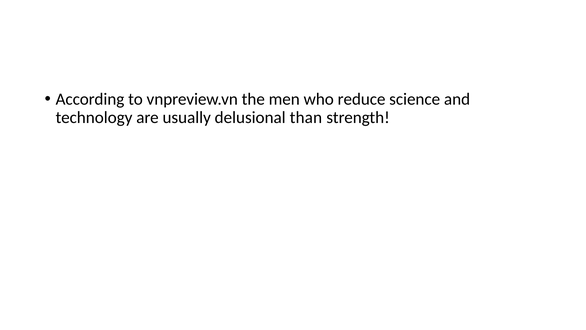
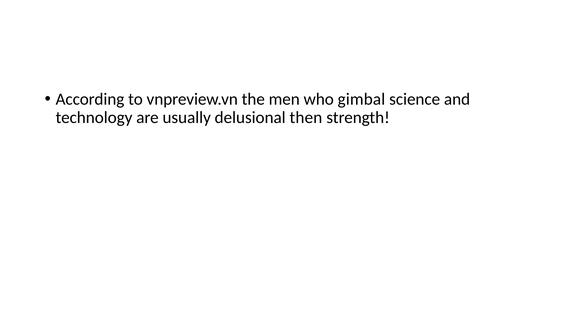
reduce: reduce -> gimbal
than: than -> then
